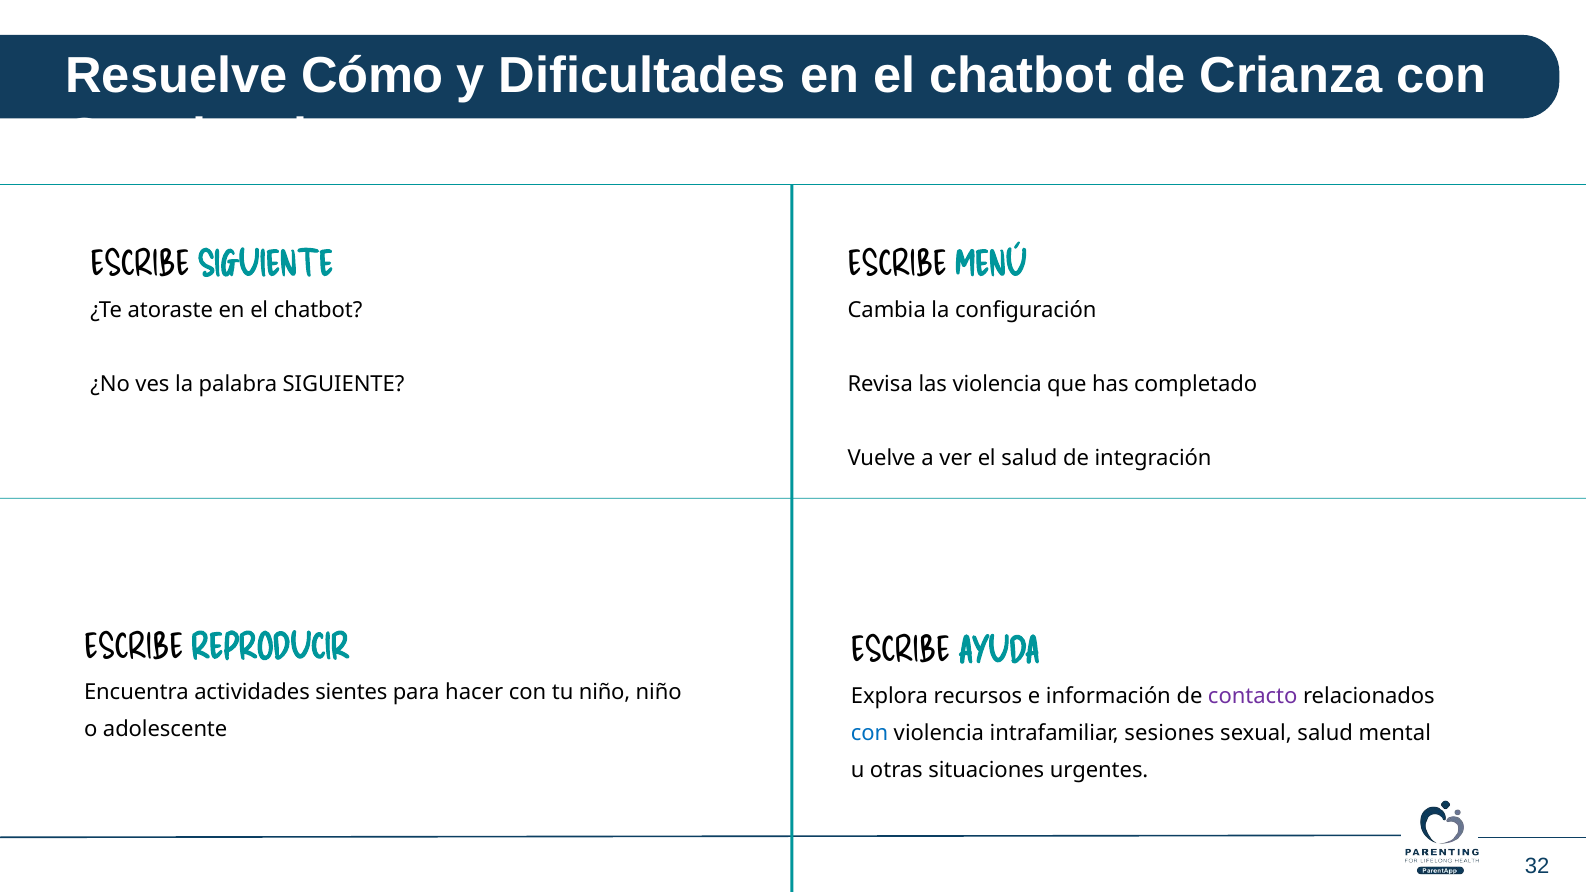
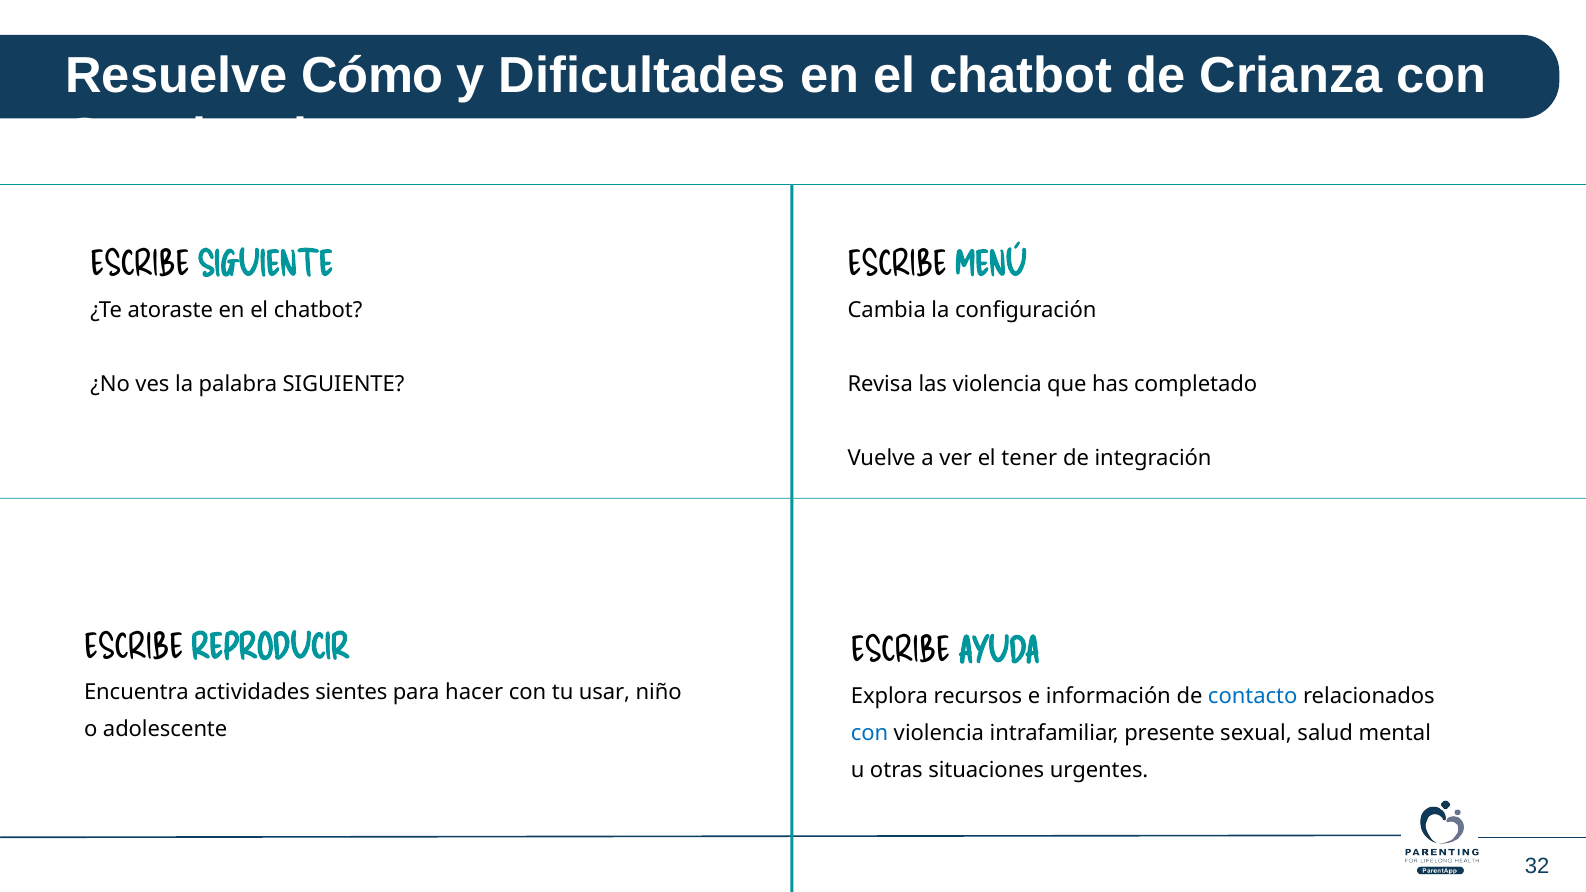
el salud: salud -> tener
tu niño: niño -> usar
contacto colour: purple -> blue
sesiones: sesiones -> presente
